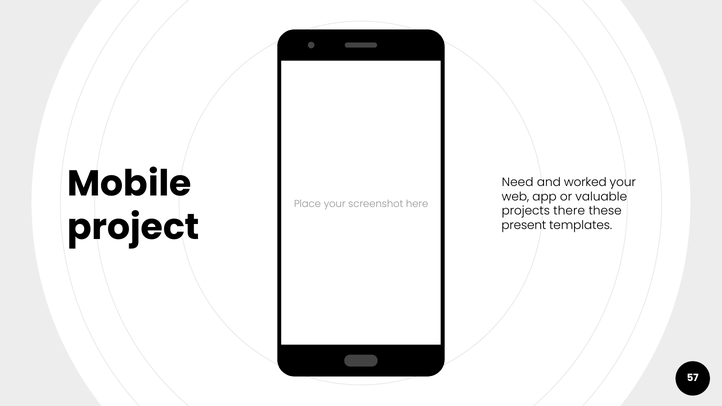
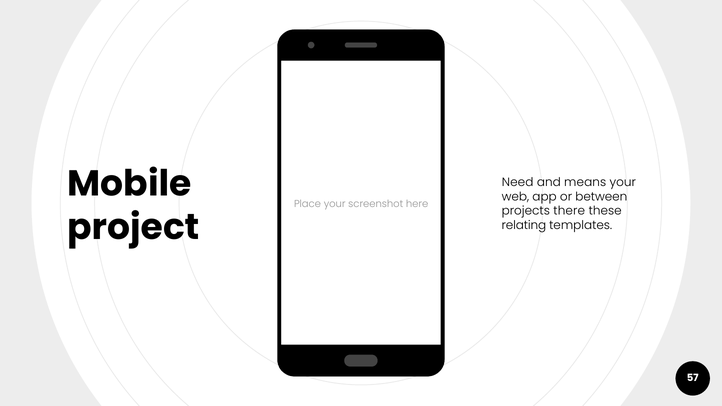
worked: worked -> means
valuable: valuable -> between
present: present -> relating
